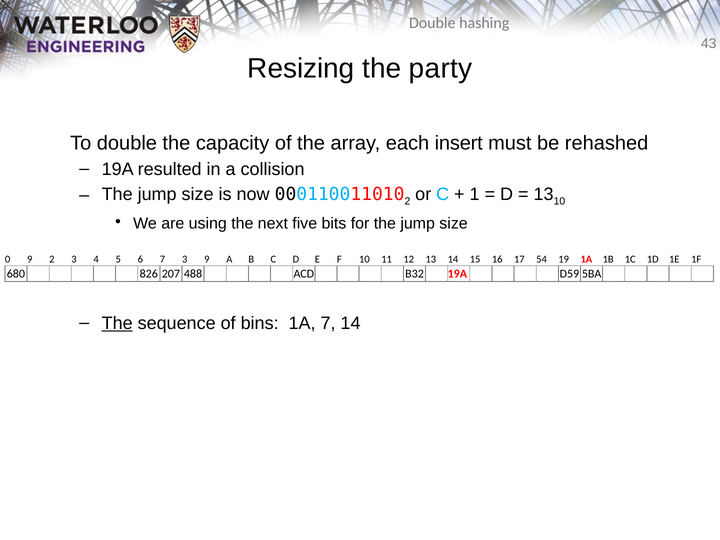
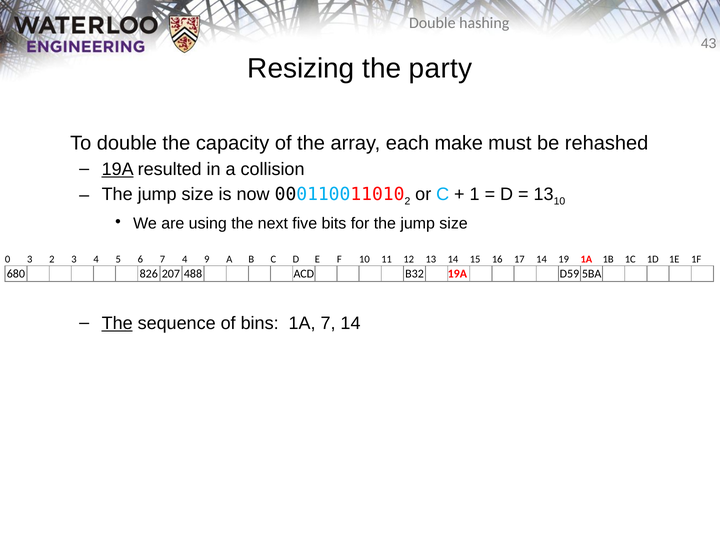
insert: insert -> make
19A at (118, 169) underline: none -> present
0 9: 9 -> 3
7 3: 3 -> 4
17 54: 54 -> 14
